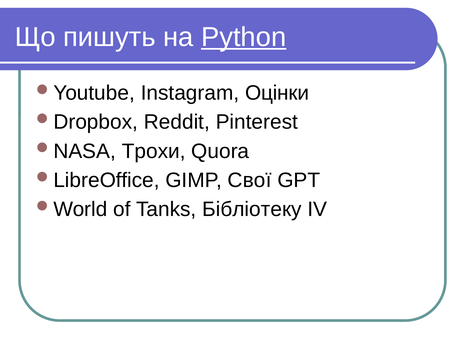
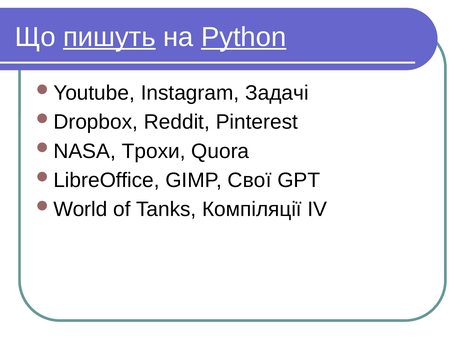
пишуть underline: none -> present
Оцінки: Оцінки -> Задачі
Бібліотеку: Бібліотеку -> Компіляції
